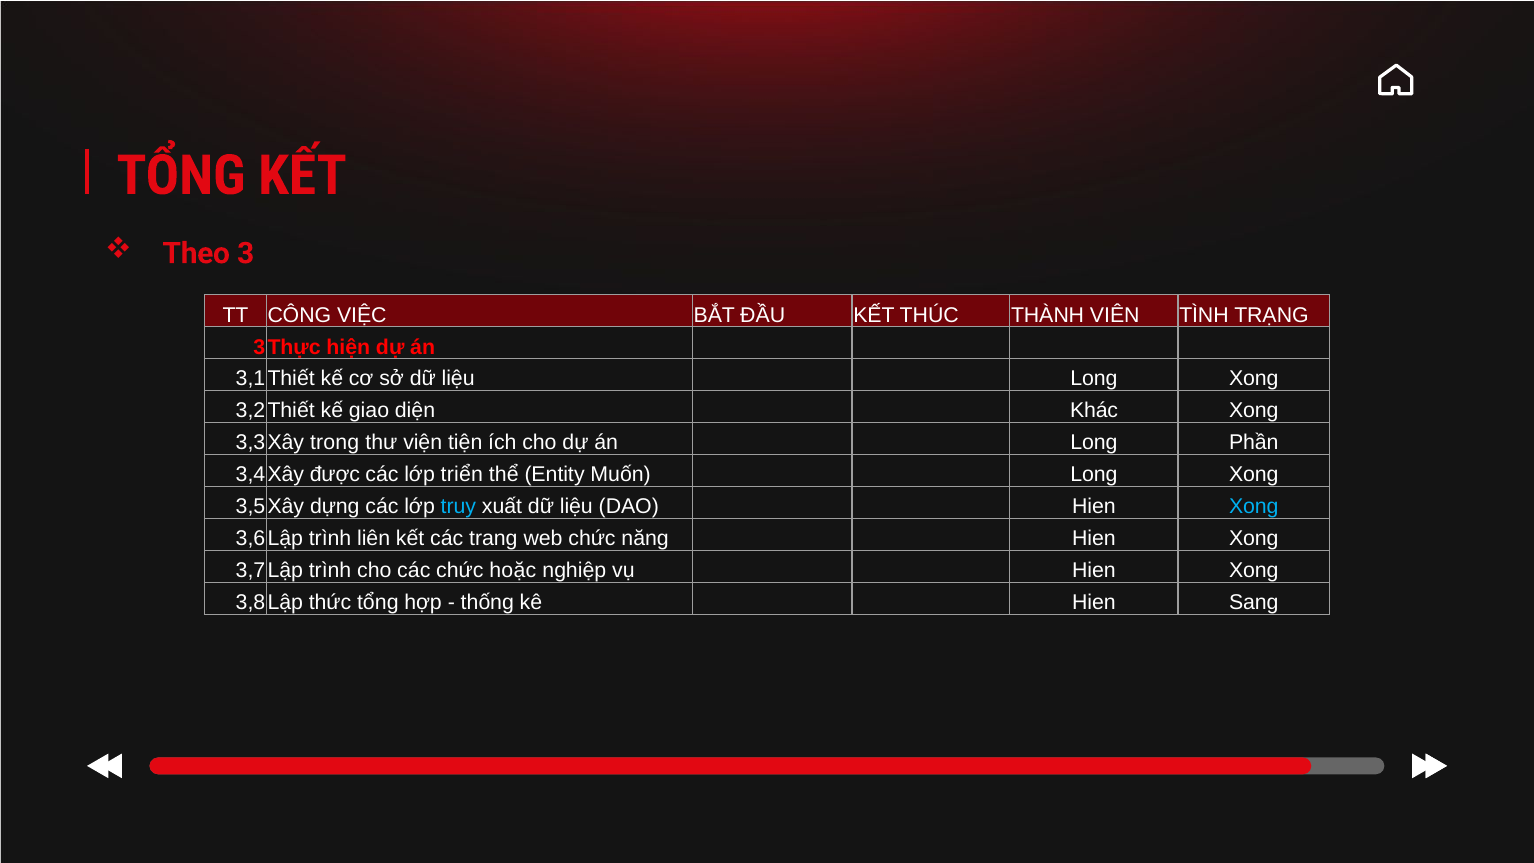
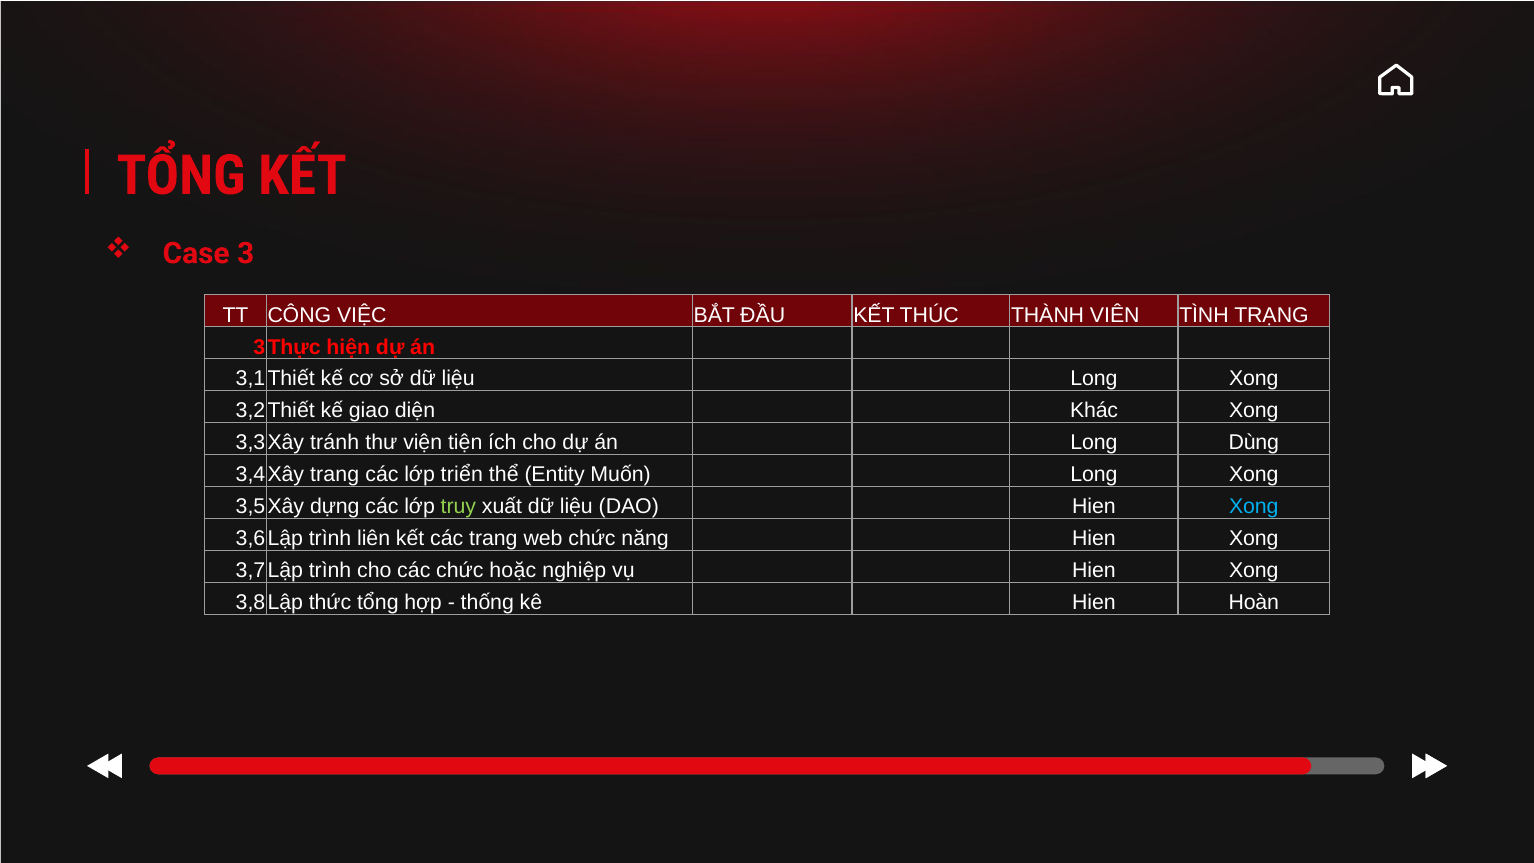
Theo: Theo -> Case
trong: trong -> tránh
Phần: Phần -> Dùng
được at (335, 475): được -> trang
truy colour: light blue -> light green
Sang: Sang -> Hoàn
